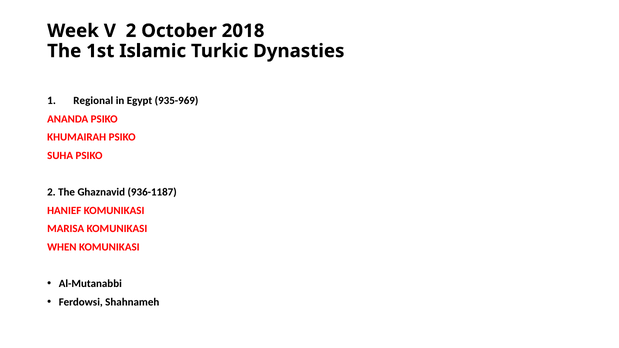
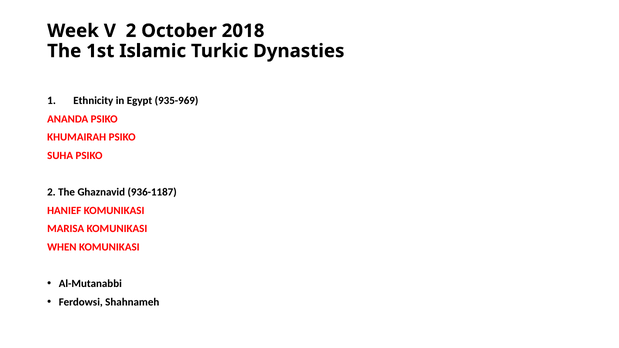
Regional: Regional -> Ethnicity
